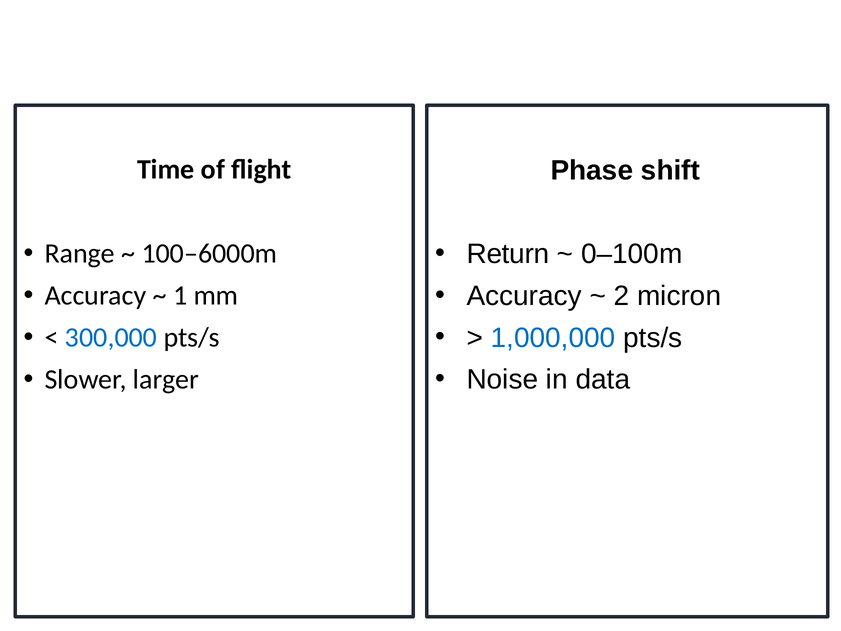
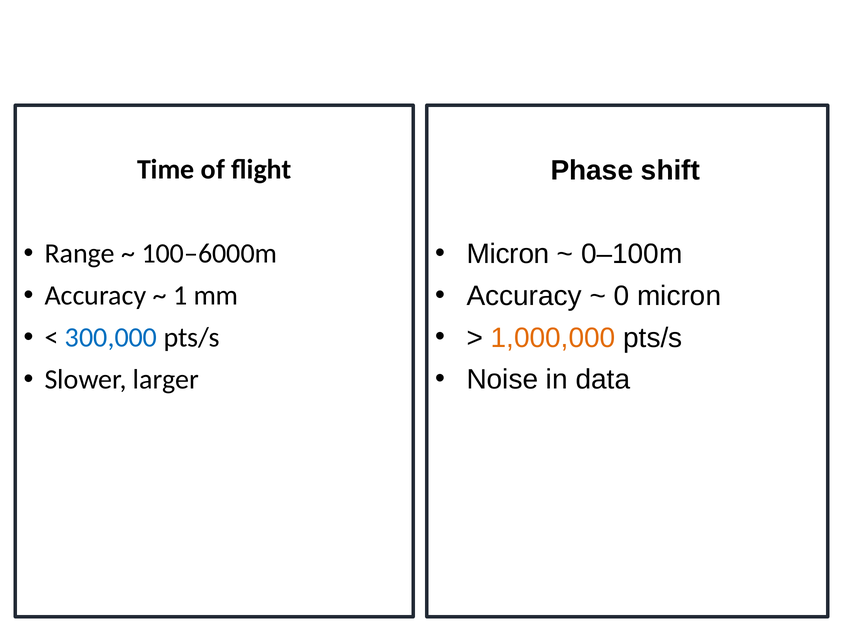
Return at (508, 254): Return -> Micron
2: 2 -> 0
1,000,000 colour: blue -> orange
